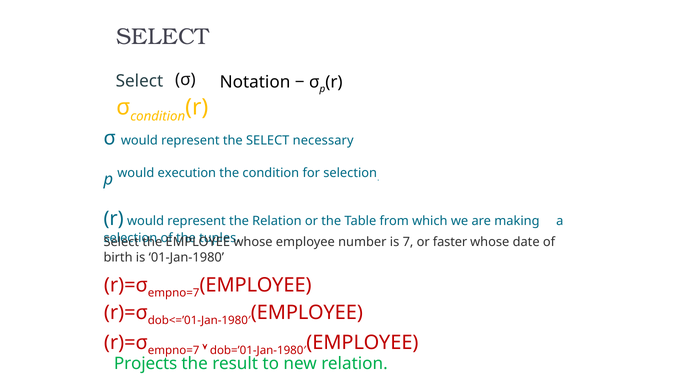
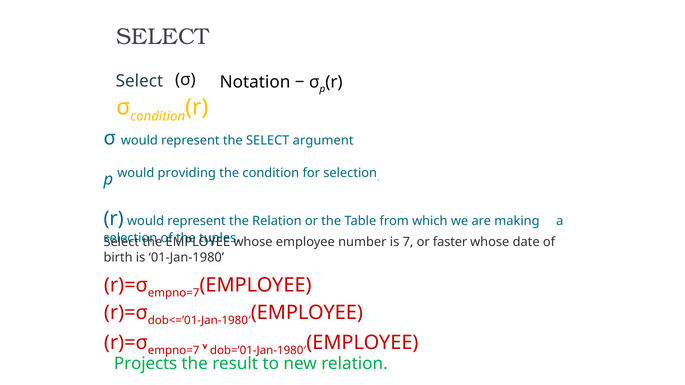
necessary: necessary -> argument
execution: execution -> providing
